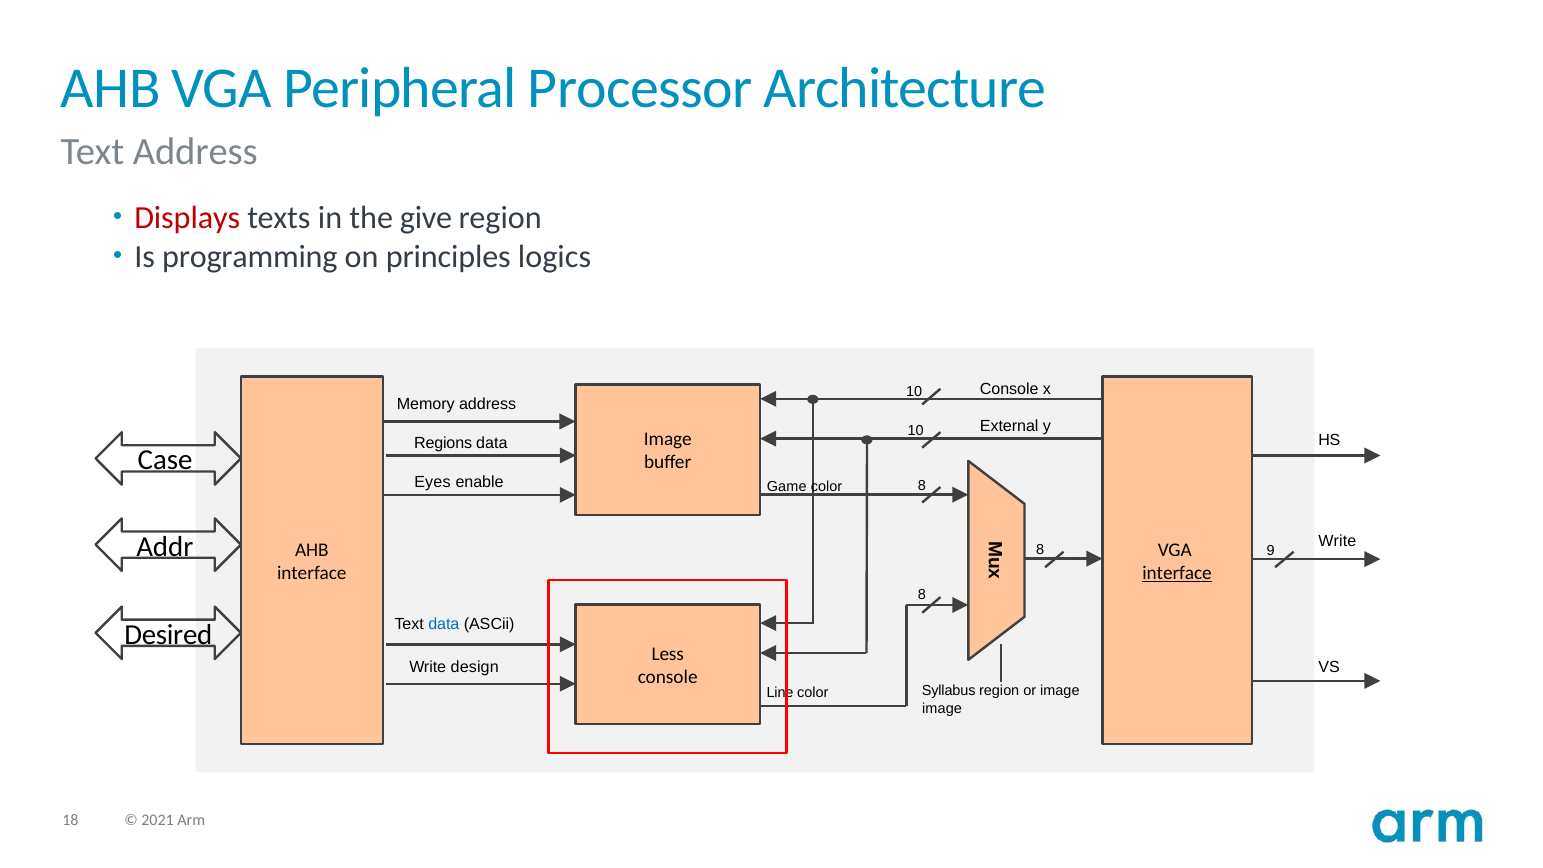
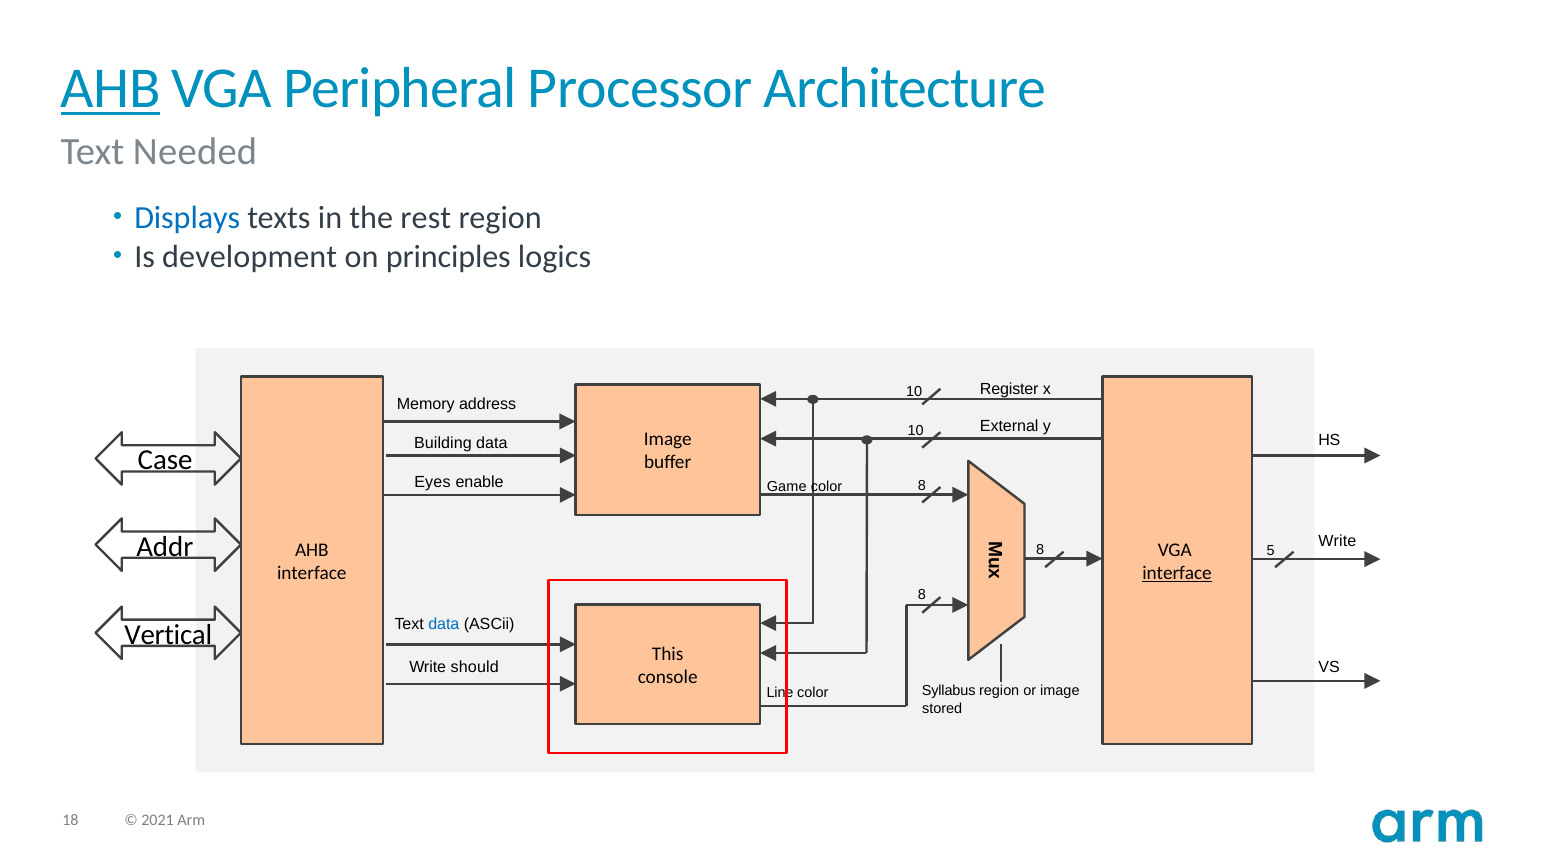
AHB at (111, 89) underline: none -> present
Text Address: Address -> Needed
Displays colour: red -> blue
give: give -> rest
programming: programming -> development
Console at (1009, 390): Console -> Register
Regions: Regions -> Building
9: 9 -> 5
Desired: Desired -> Vertical
Less: Less -> This
design: design -> should
image at (942, 708): image -> stored
